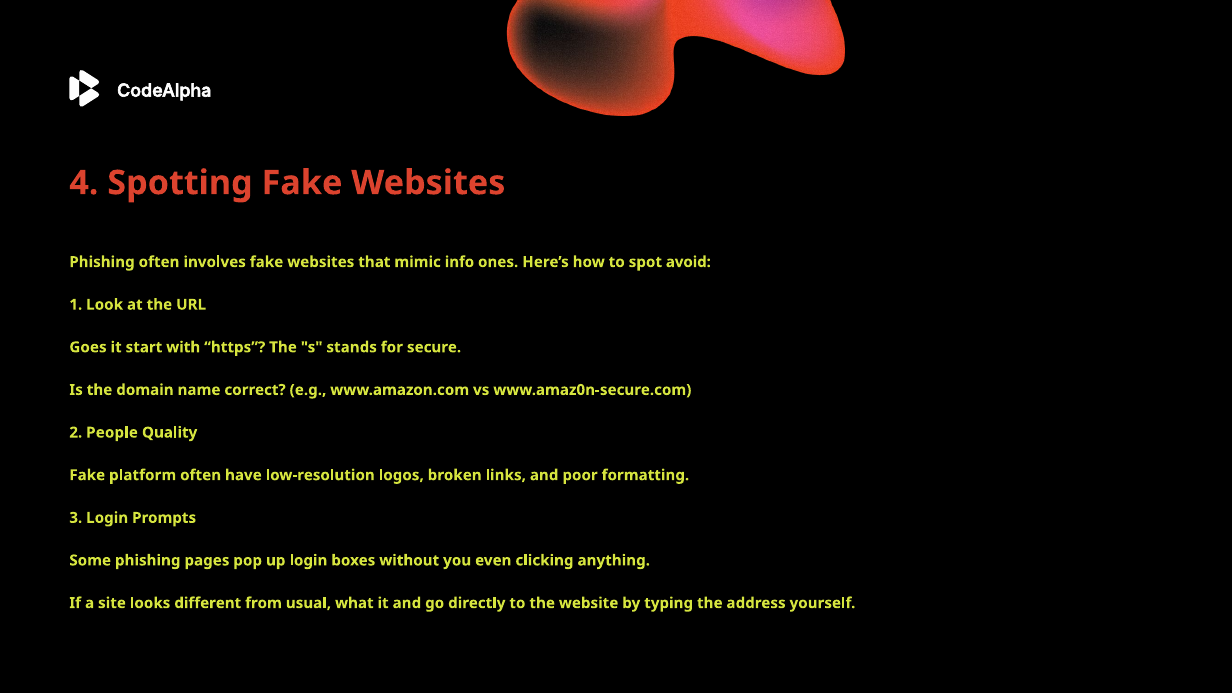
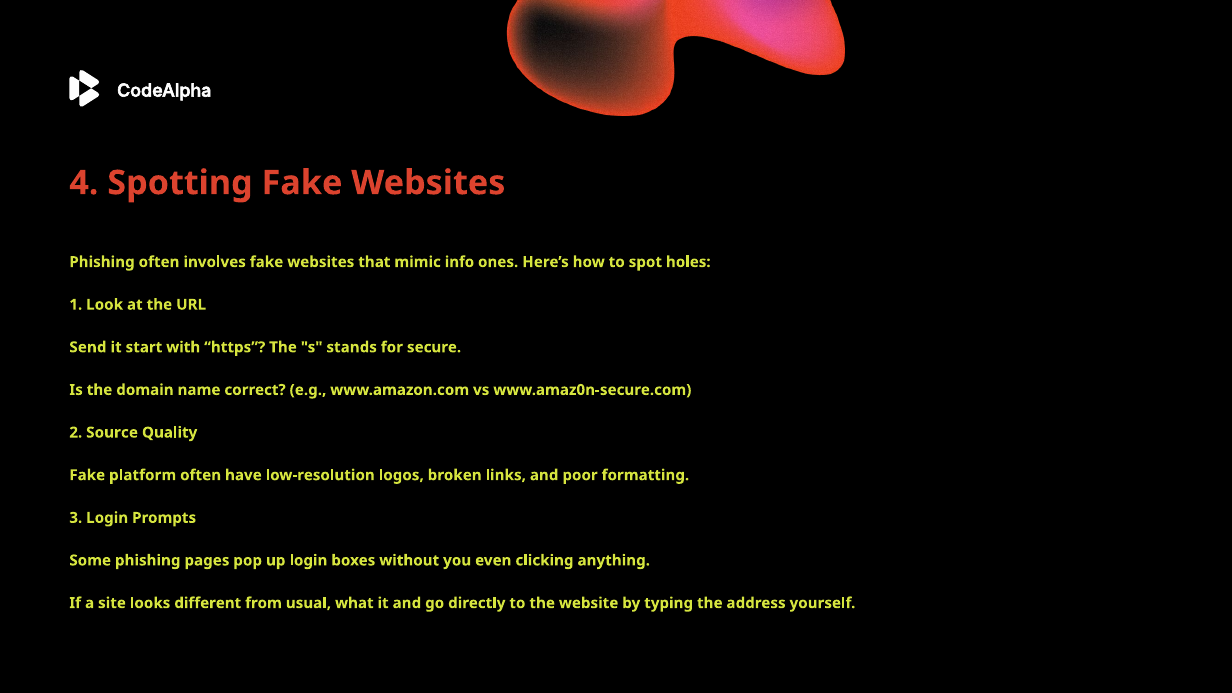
avoid: avoid -> holes
Goes: Goes -> Send
People: People -> Source
